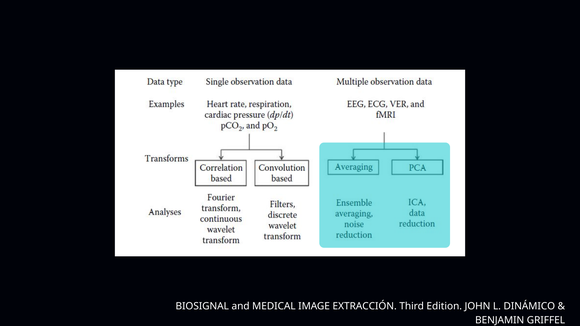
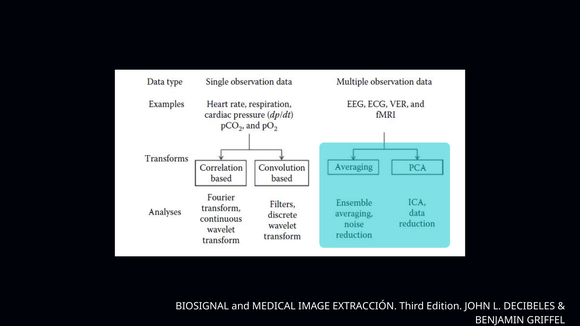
DINÁMICO: DINÁMICO -> DECIBELES
